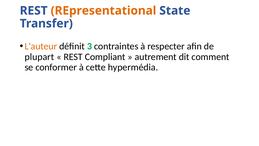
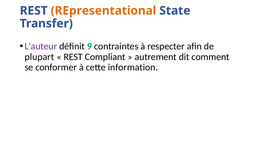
L'auteur colour: orange -> purple
3: 3 -> 9
hypermédia: hypermédia -> information
